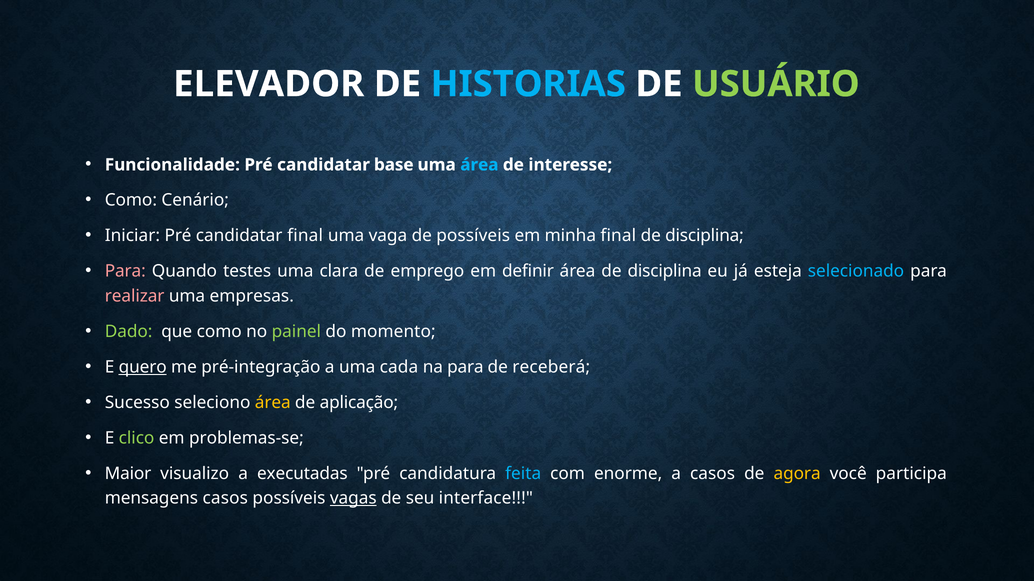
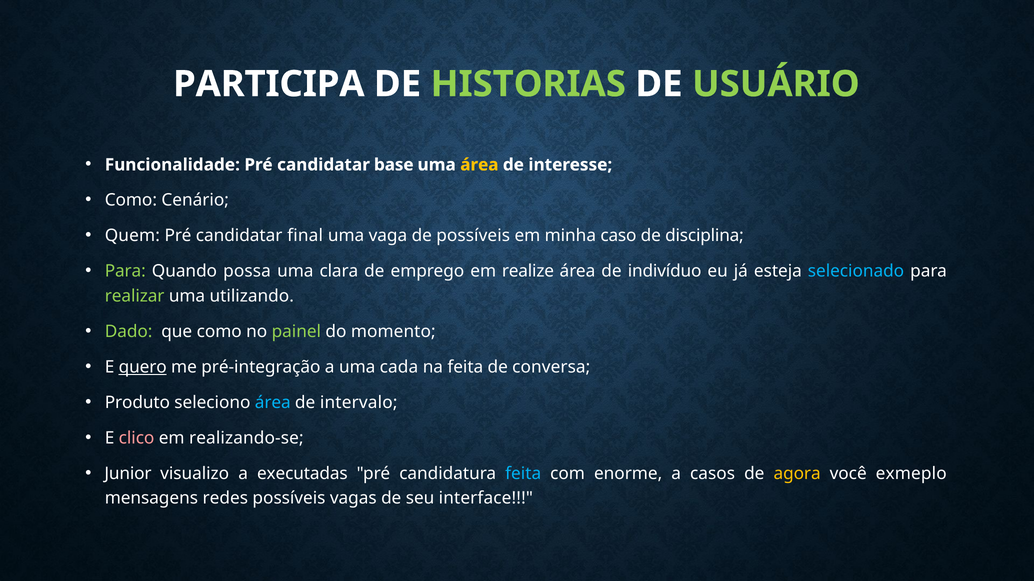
ELEVADOR: ELEVADOR -> PARTICIPA
HISTORIAS colour: light blue -> light green
área at (479, 165) colour: light blue -> yellow
Iniciar: Iniciar -> Quem
minha final: final -> caso
Para at (125, 272) colour: pink -> light green
testes: testes -> possa
definir: definir -> realize
área de disciplina: disciplina -> indivíduo
realizar colour: pink -> light green
empresas: empresas -> utilizando
na para: para -> feita
receberá: receberá -> conversa
Sucesso: Sucesso -> Produto
área at (273, 403) colour: yellow -> light blue
aplicação: aplicação -> intervalo
clico colour: light green -> pink
problemas-se: problemas-se -> realizando-se
Maior: Maior -> Junior
participa: participa -> exmeplo
mensagens casos: casos -> redes
vagas underline: present -> none
